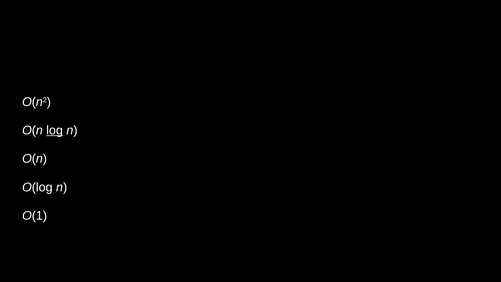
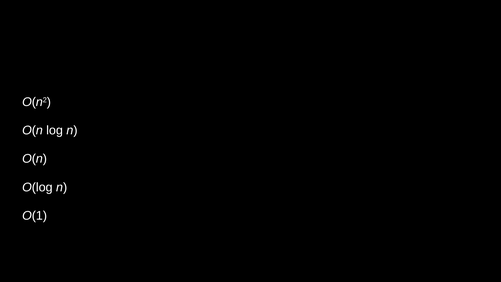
log underline: present -> none
